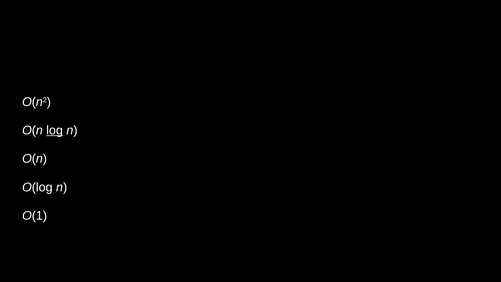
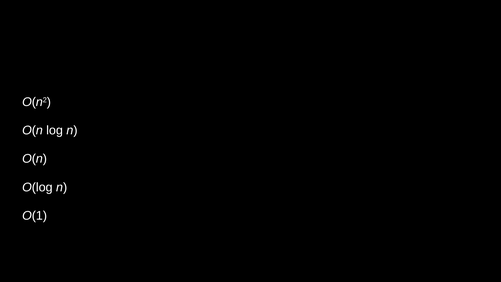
log underline: present -> none
